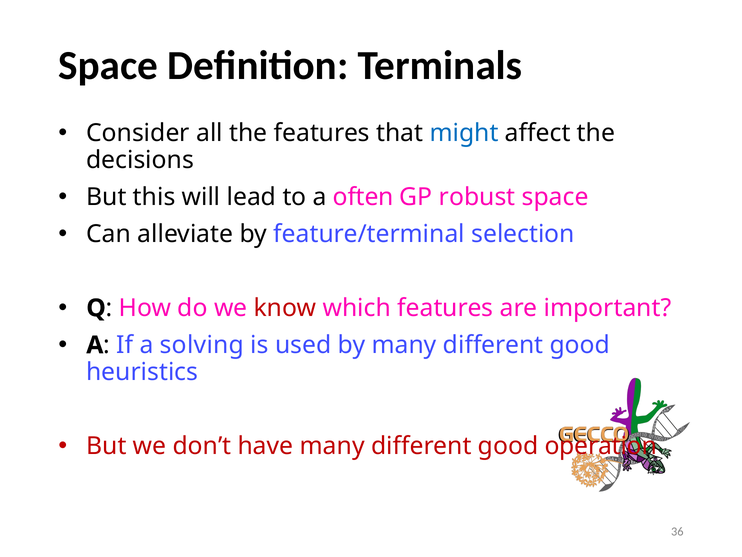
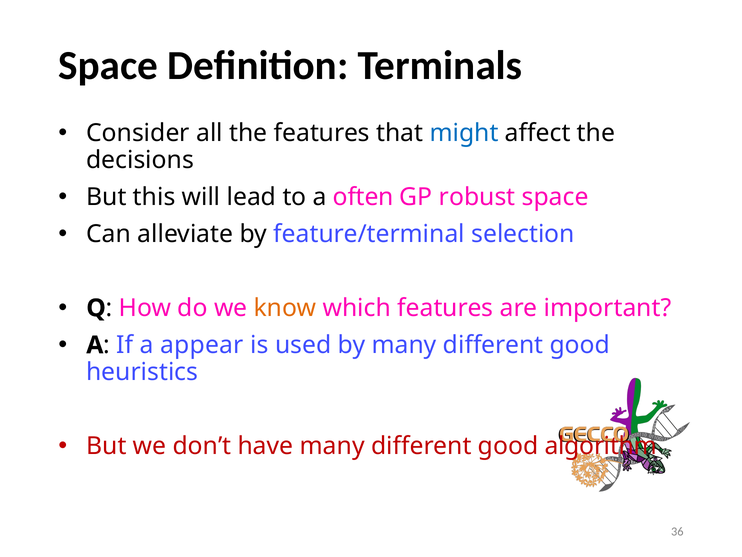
know colour: red -> orange
solving: solving -> appear
operation: operation -> algorithm
